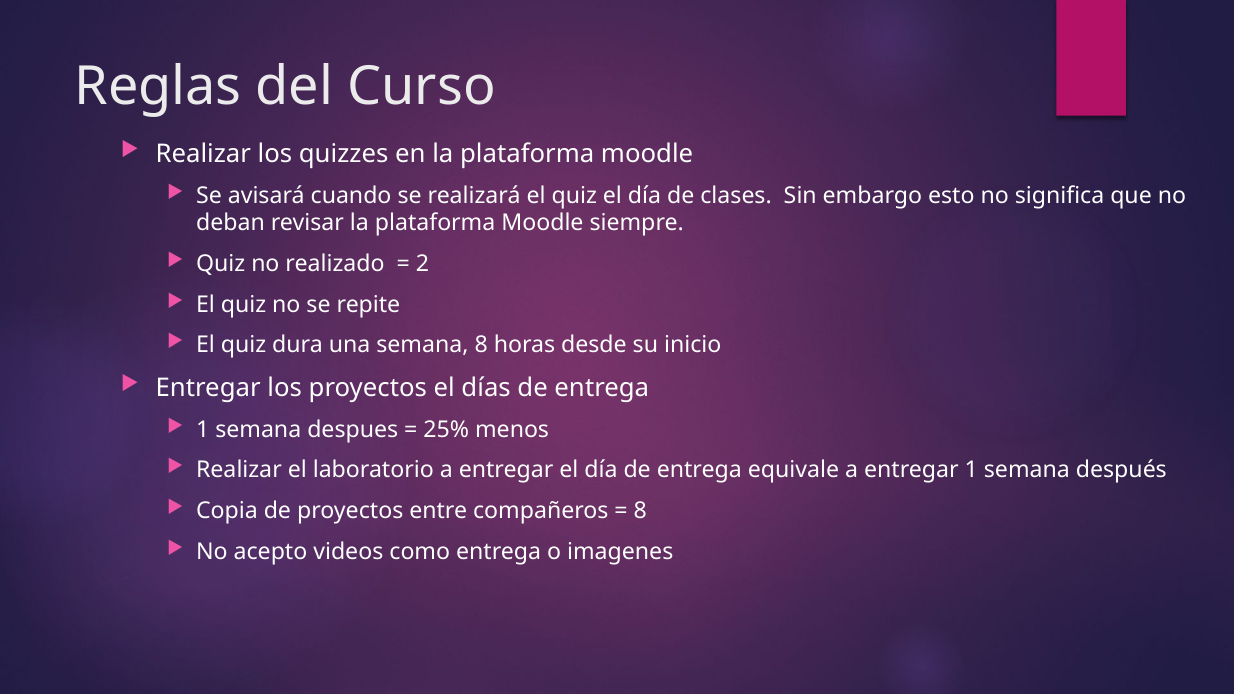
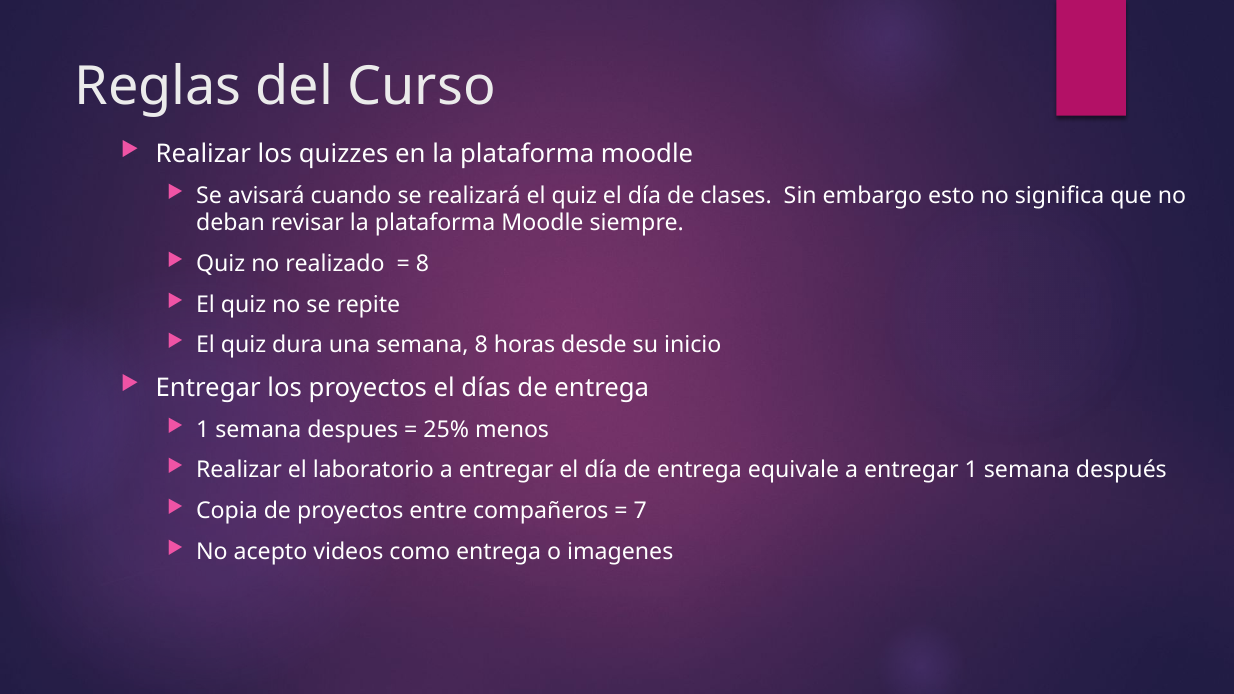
2 at (422, 264): 2 -> 8
8 at (640, 511): 8 -> 7
